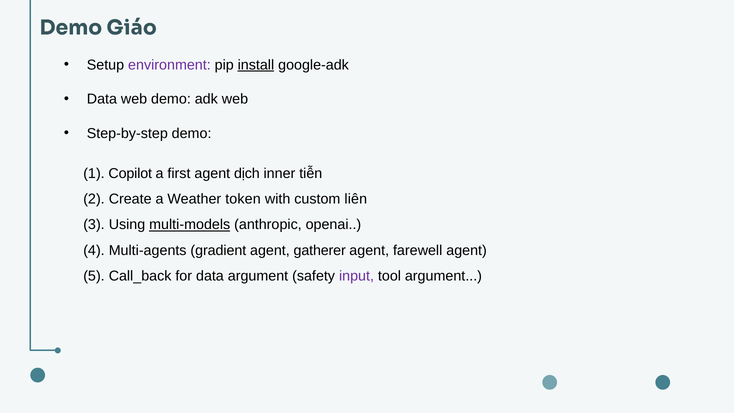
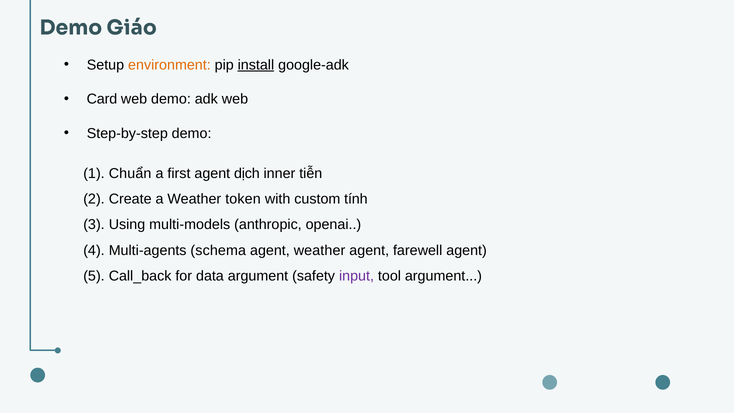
environment colour: purple -> orange
Data at (102, 99): Data -> Card
Copilot: Copilot -> Chuẩn
liên: liên -> tính
multi-models underline: present -> none
gradient: gradient -> schema
agent gatherer: gatherer -> weather
